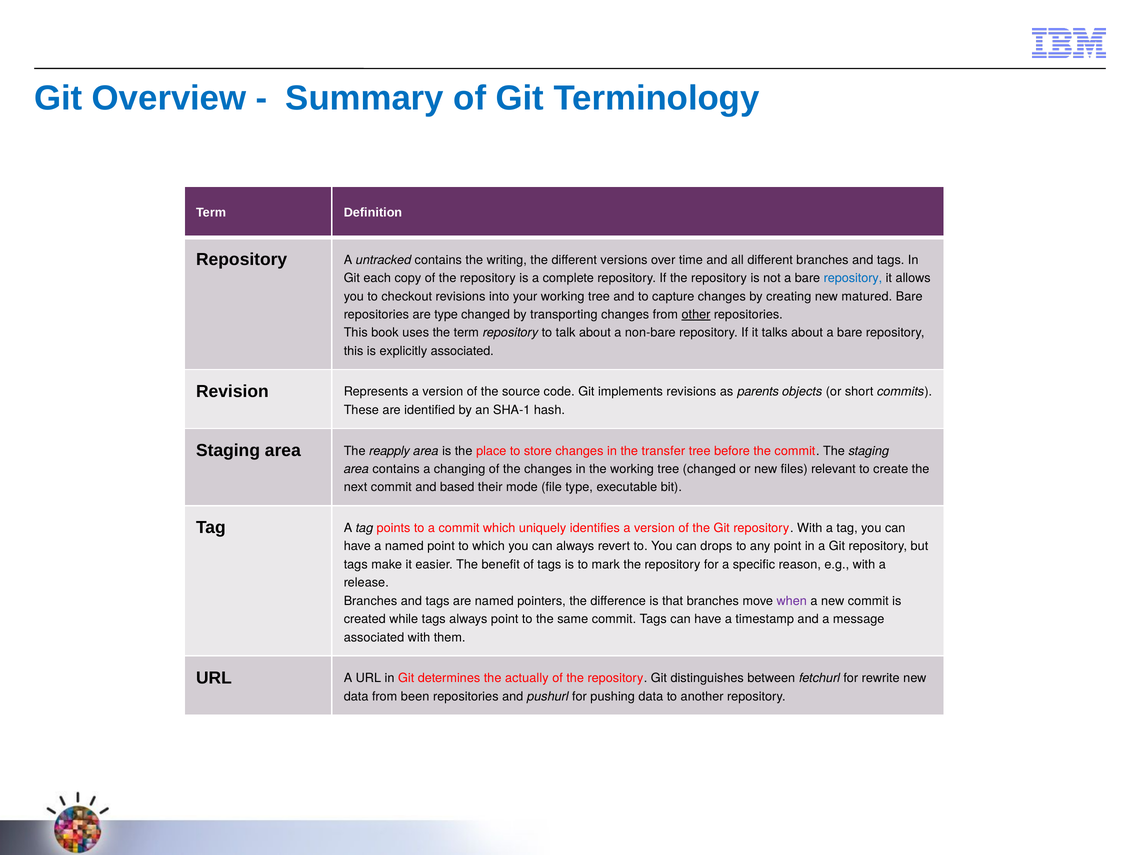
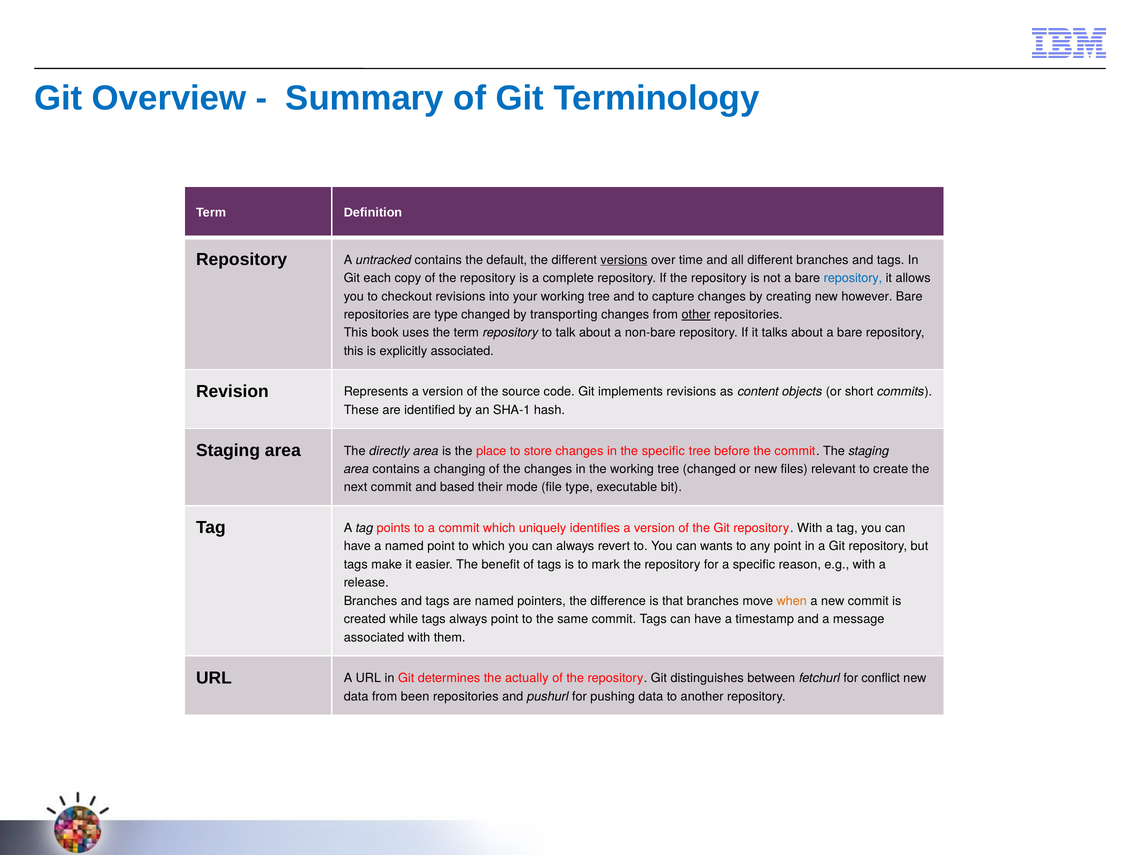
writing: writing -> default
versions underline: none -> present
matured: matured -> however
parents: parents -> content
reapply: reapply -> directly
the transfer: transfer -> specific
drops: drops -> wants
when colour: purple -> orange
rewrite: rewrite -> conflict
